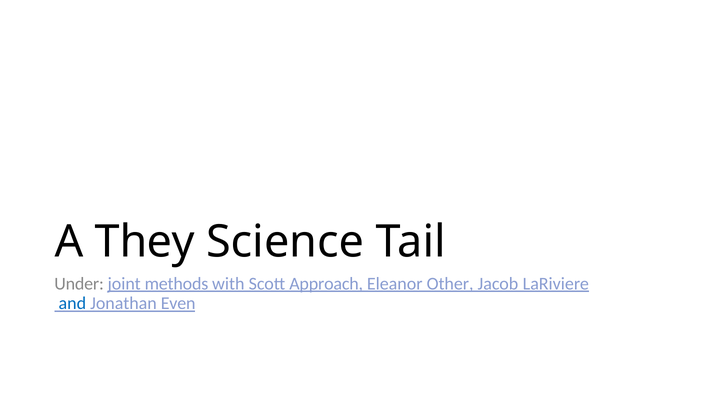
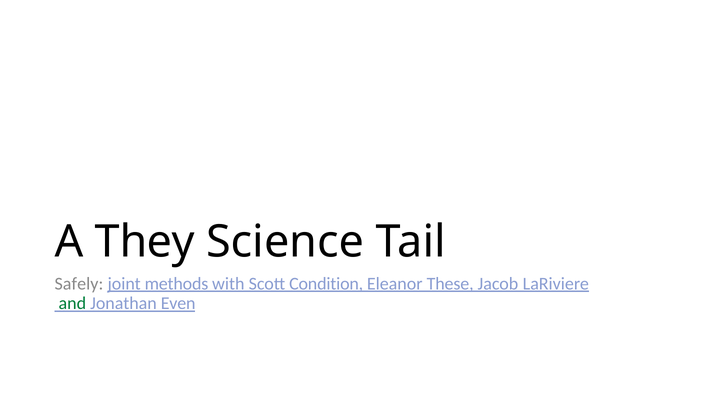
Under: Under -> Safely
Approach: Approach -> Condition
Other: Other -> These
and colour: blue -> green
